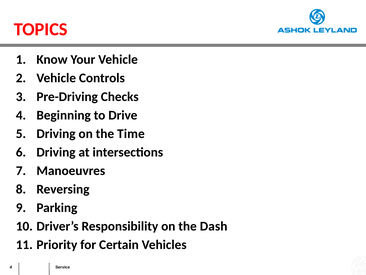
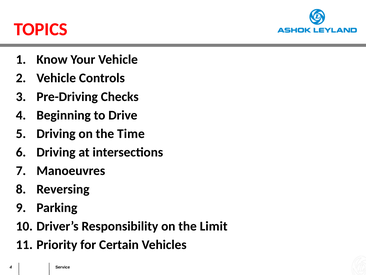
Dash: Dash -> Limit
